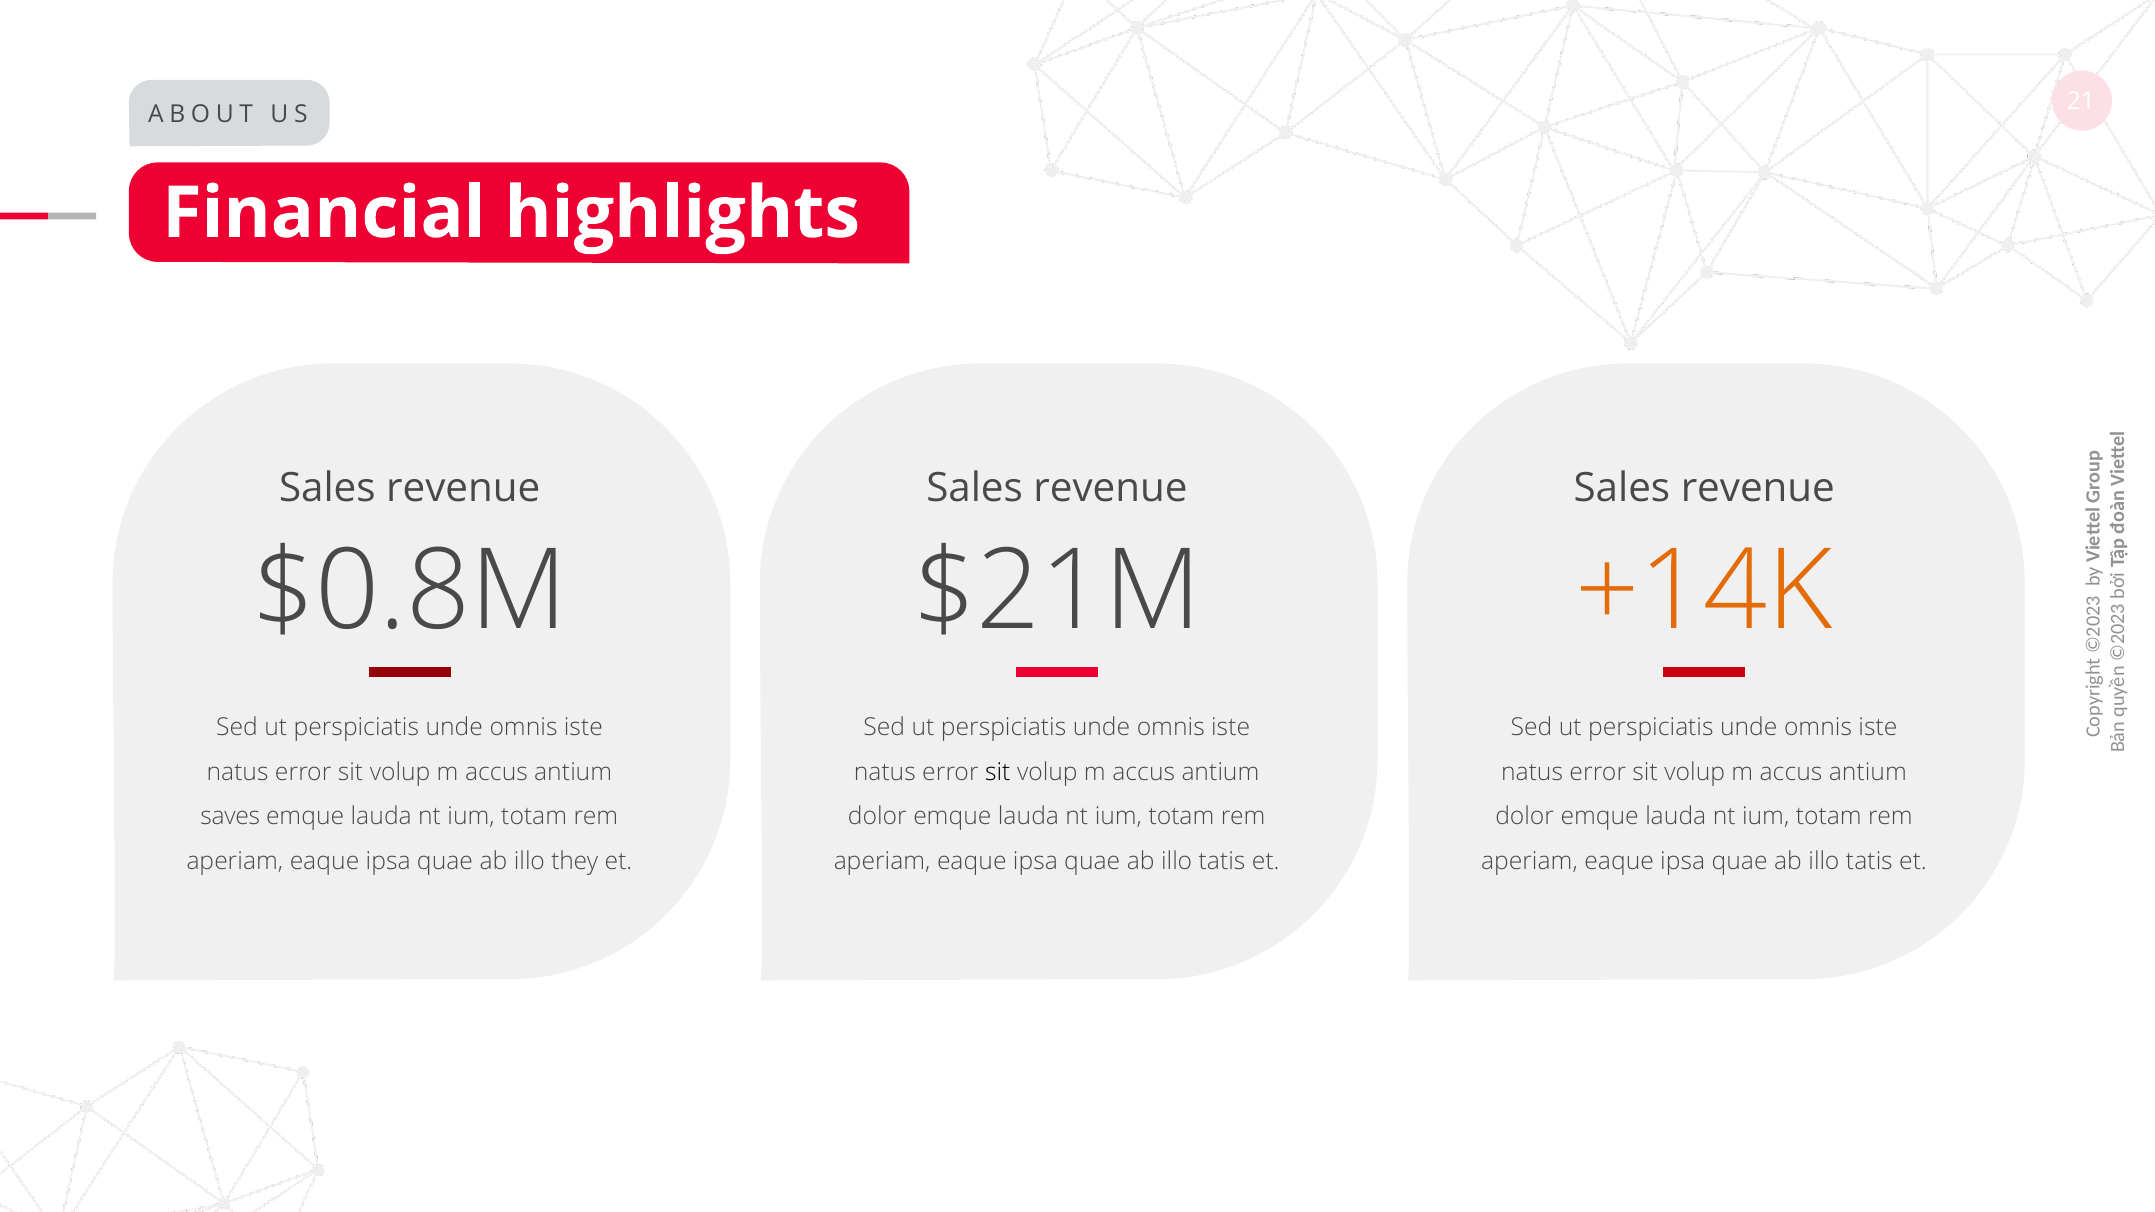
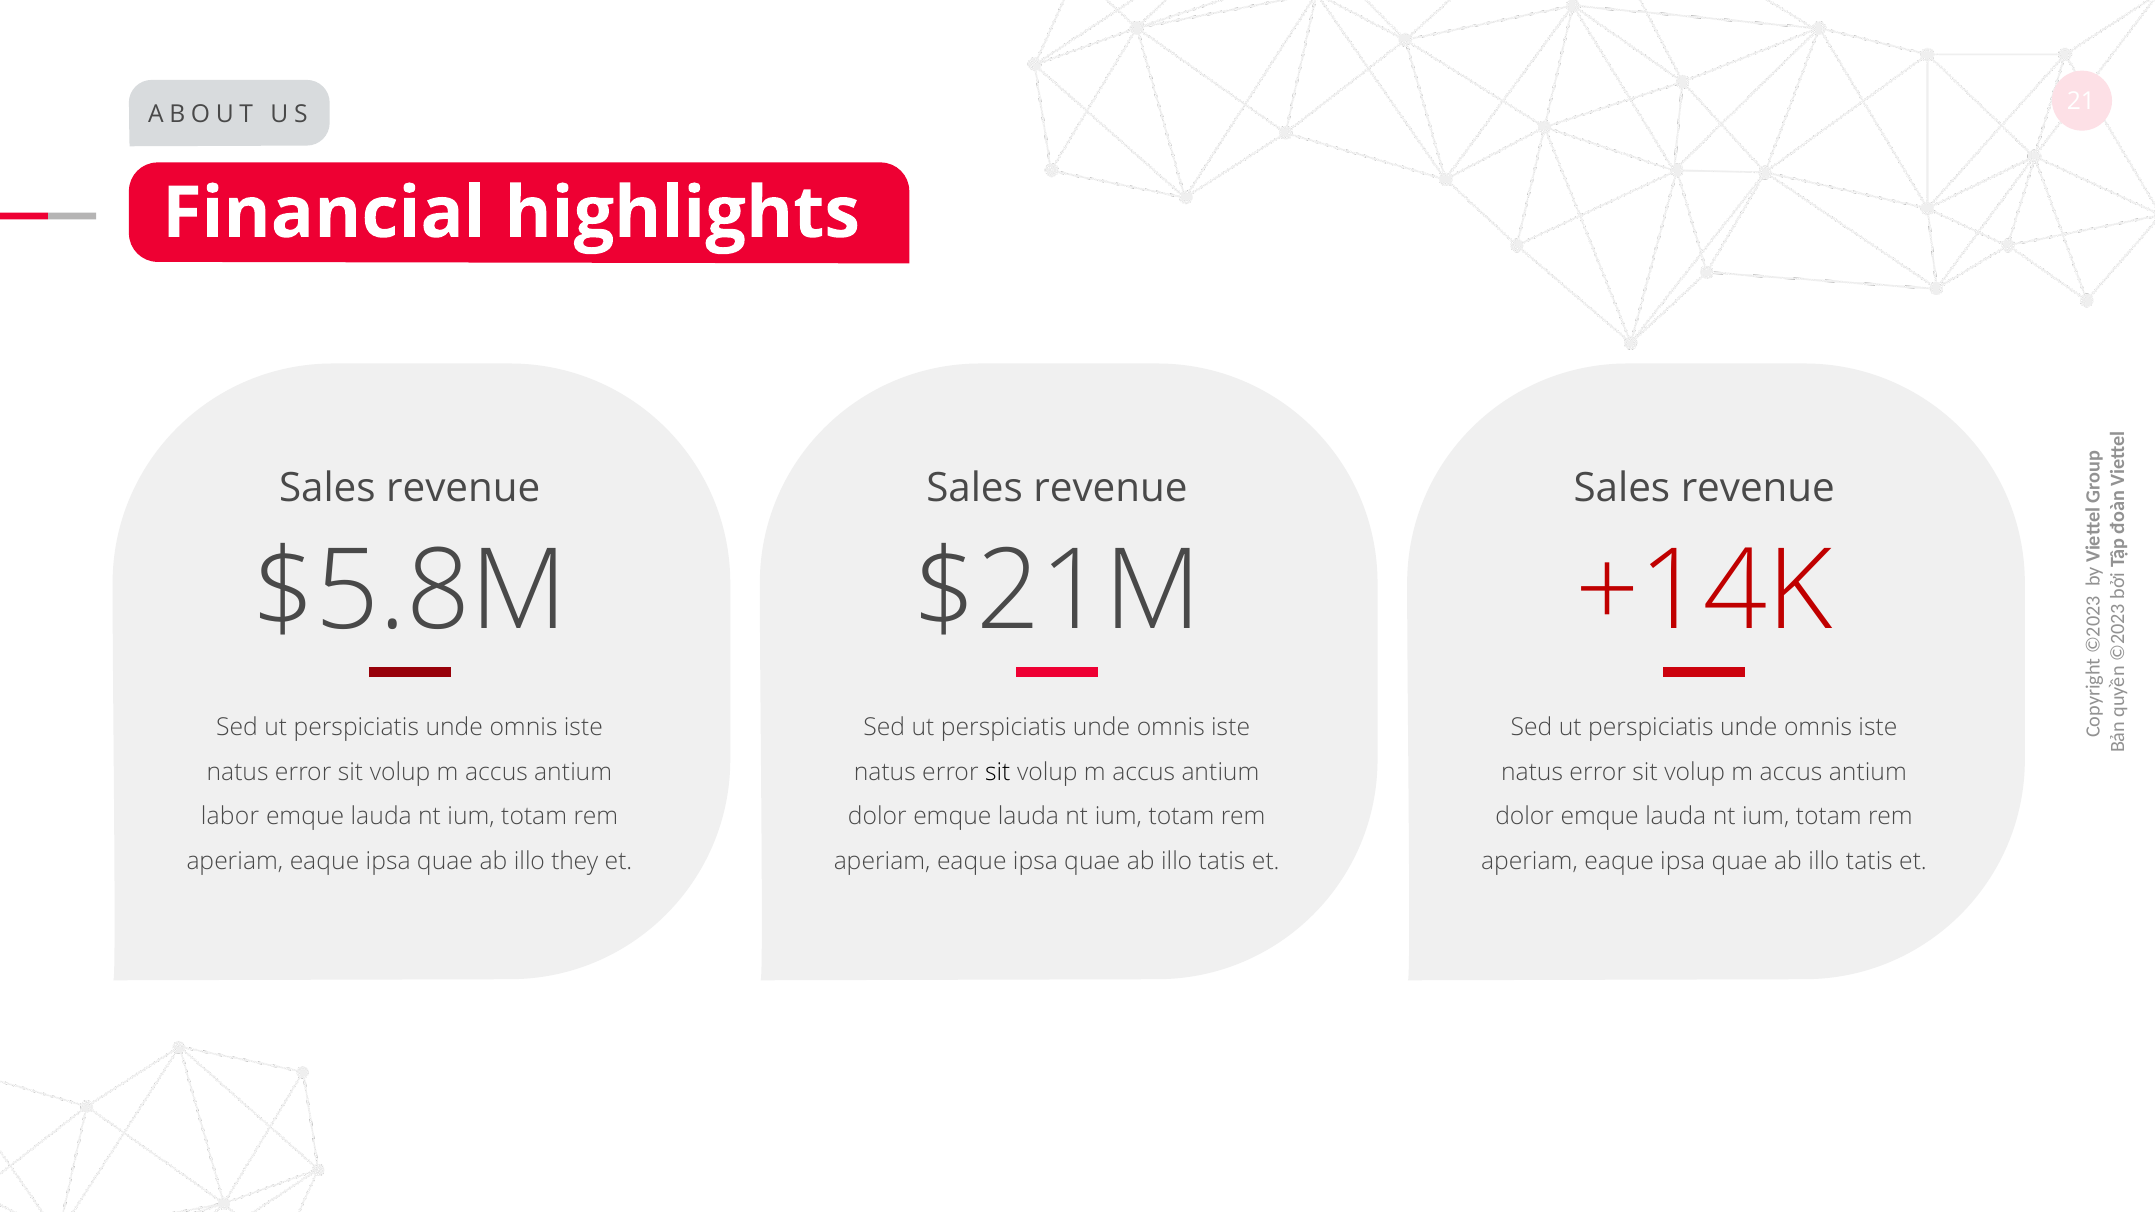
$0.8M: $0.8M -> $5.8M
+14K colour: orange -> red
saves: saves -> labor
